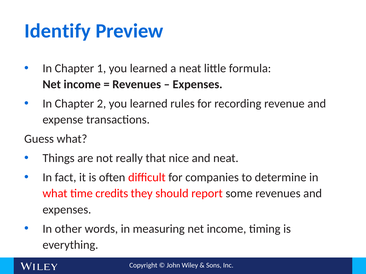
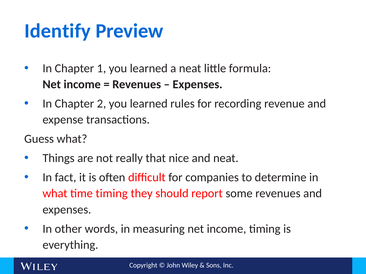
time credits: credits -> timing
